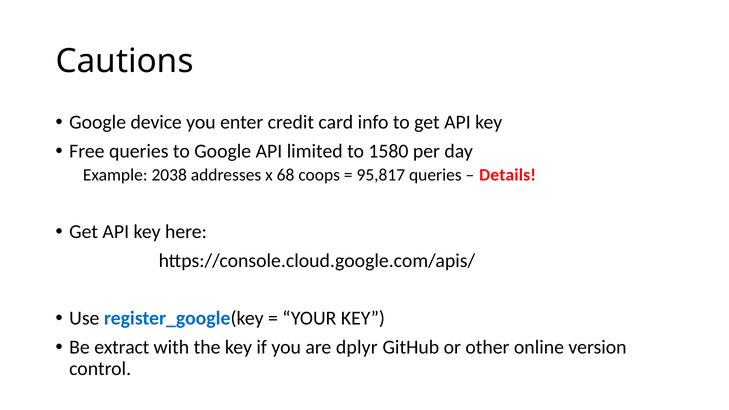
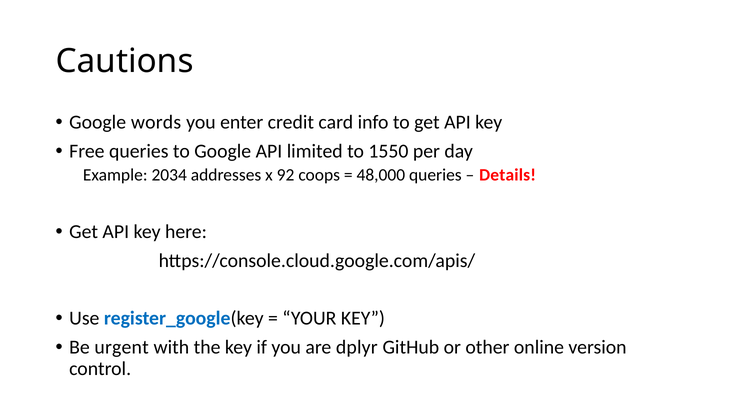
device: device -> words
1580: 1580 -> 1550
2038: 2038 -> 2034
68: 68 -> 92
95,817: 95,817 -> 48,000
extract: extract -> urgent
